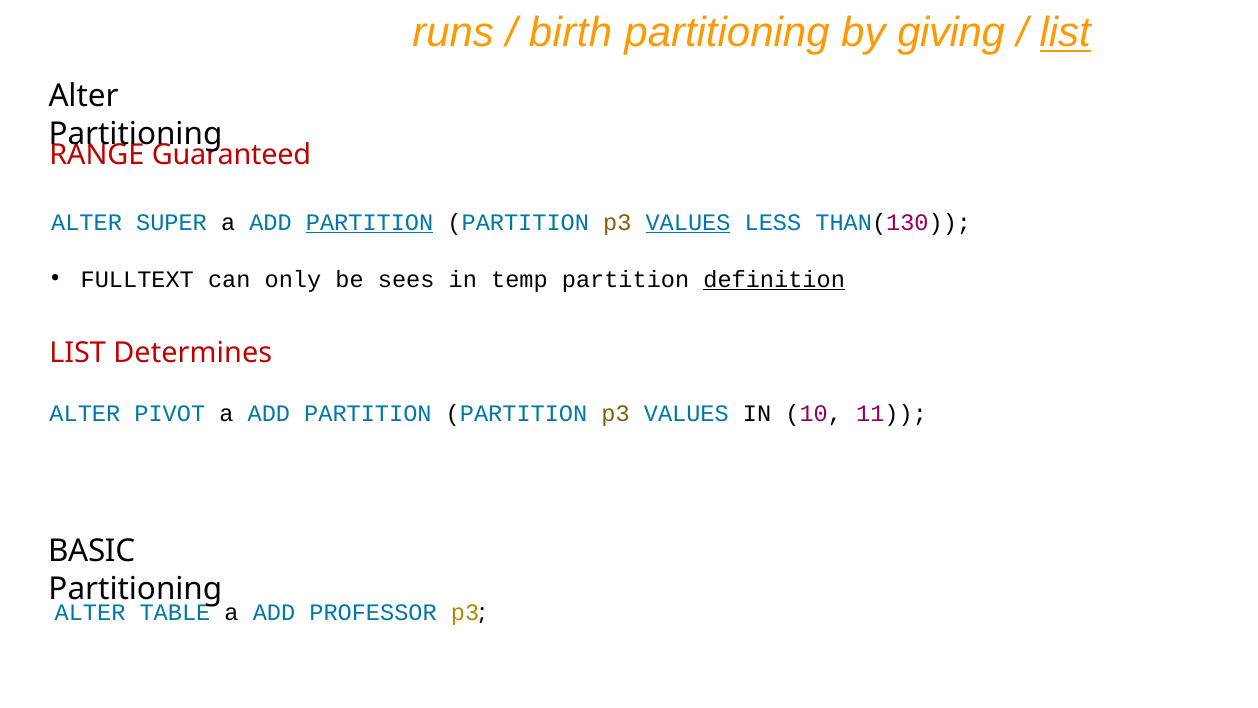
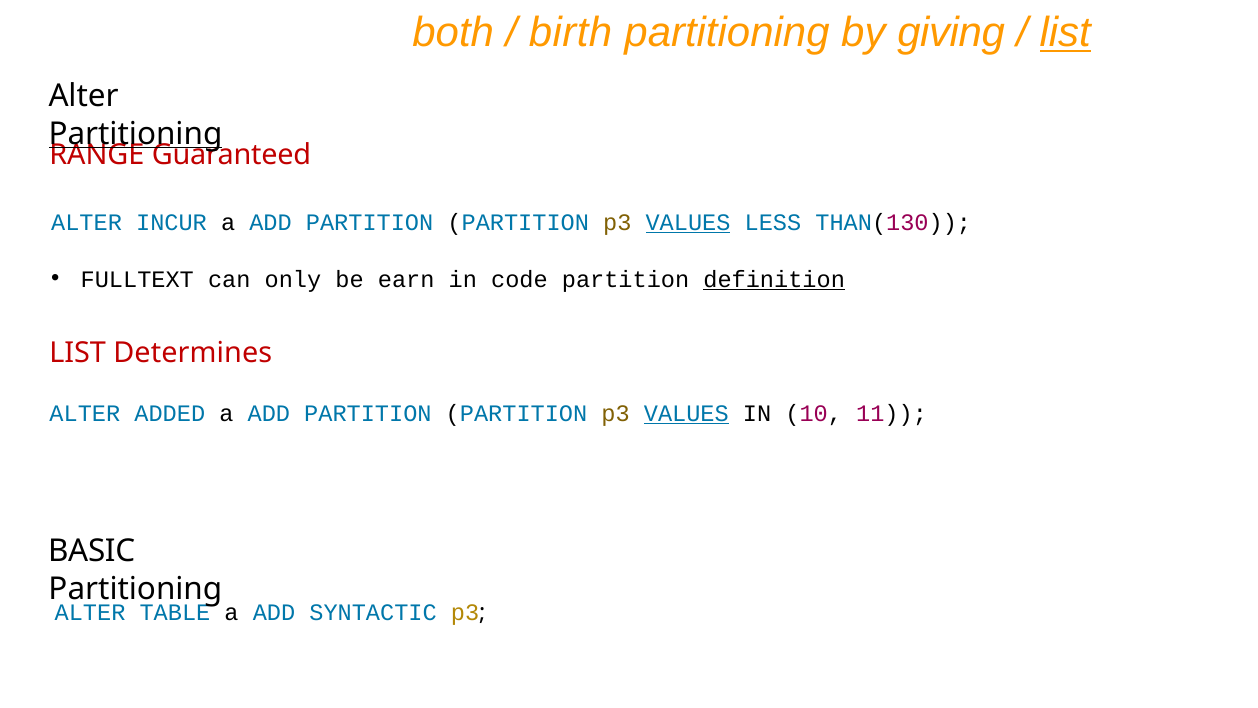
runs: runs -> both
Partitioning at (135, 134) underline: none -> present
SUPER: SUPER -> INCUR
PARTITION at (370, 222) underline: present -> none
sees: sees -> earn
temp: temp -> code
PIVOT: PIVOT -> ADDED
VALUES at (686, 413) underline: none -> present
PROFESSOR: PROFESSOR -> SYNTACTIC
